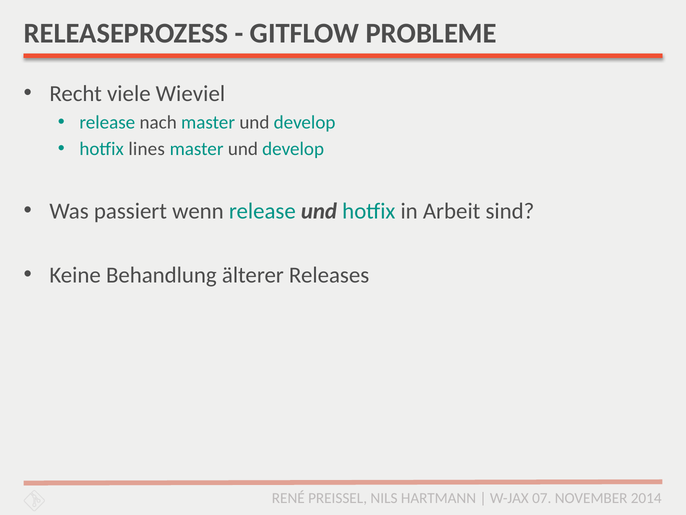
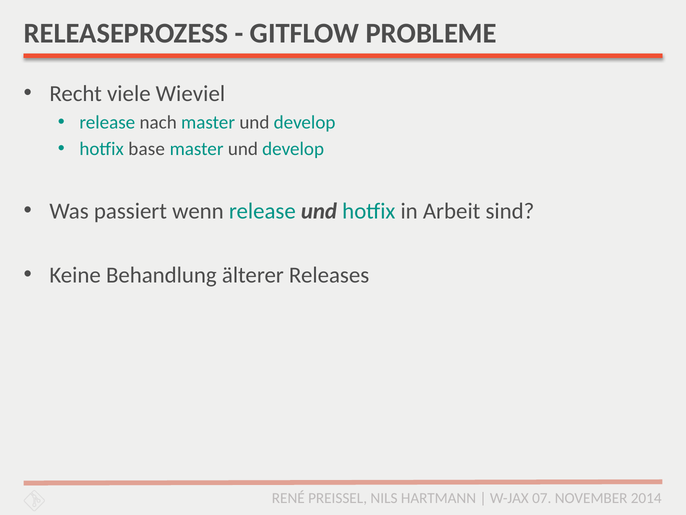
lines: lines -> base
